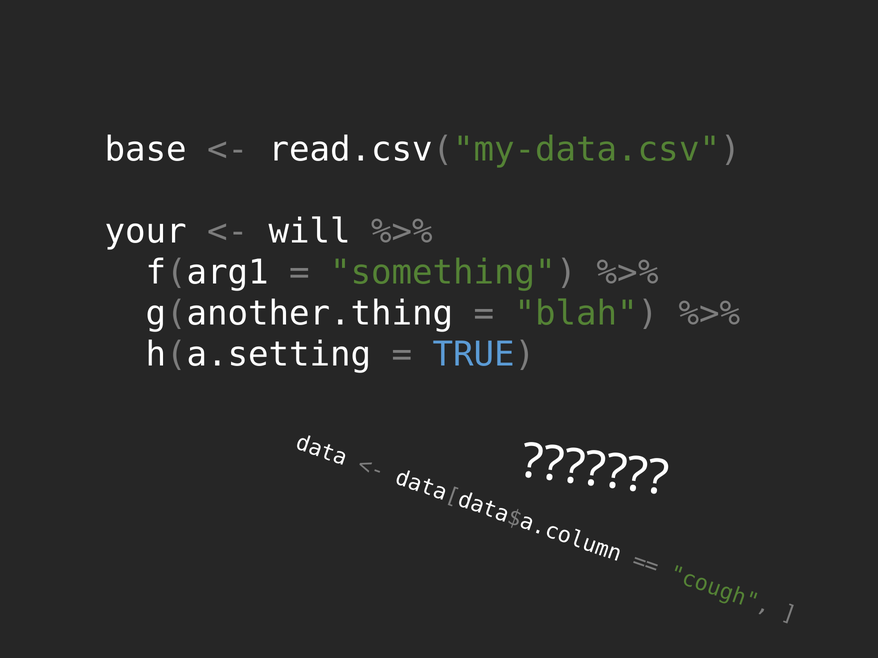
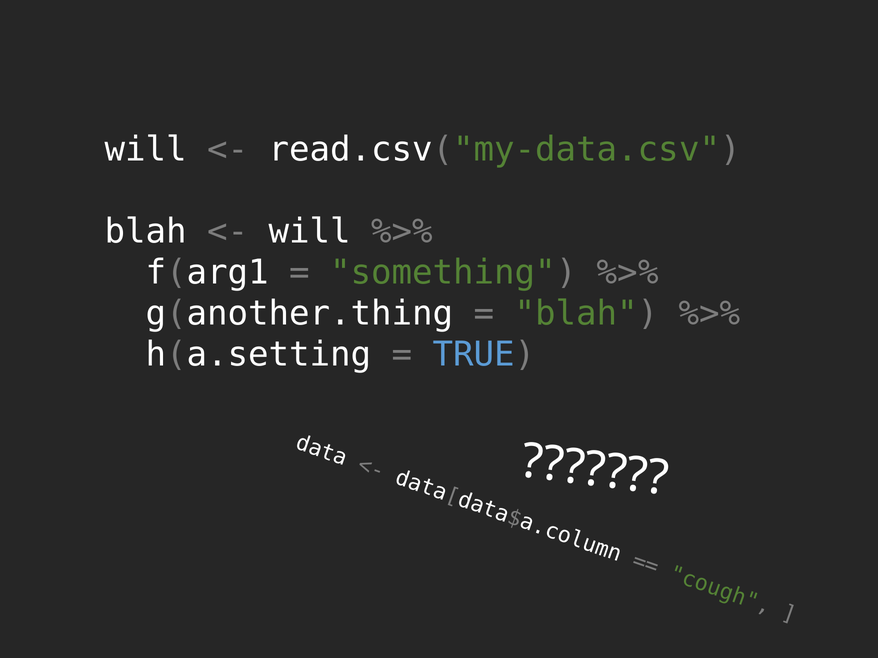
base at (146, 150): base -> will
your at (146, 232): your -> blah
